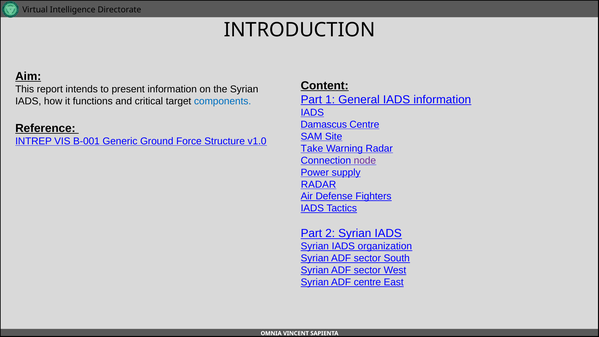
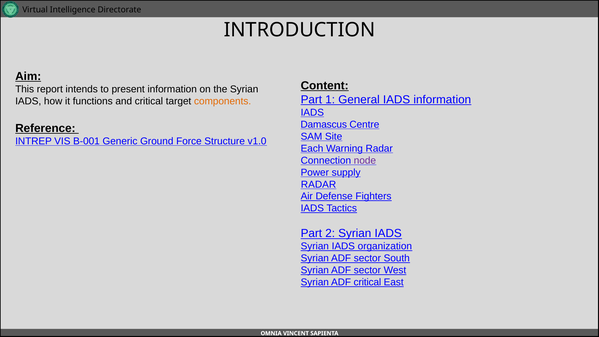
components colour: blue -> orange
Take: Take -> Each
ADF centre: centre -> critical
